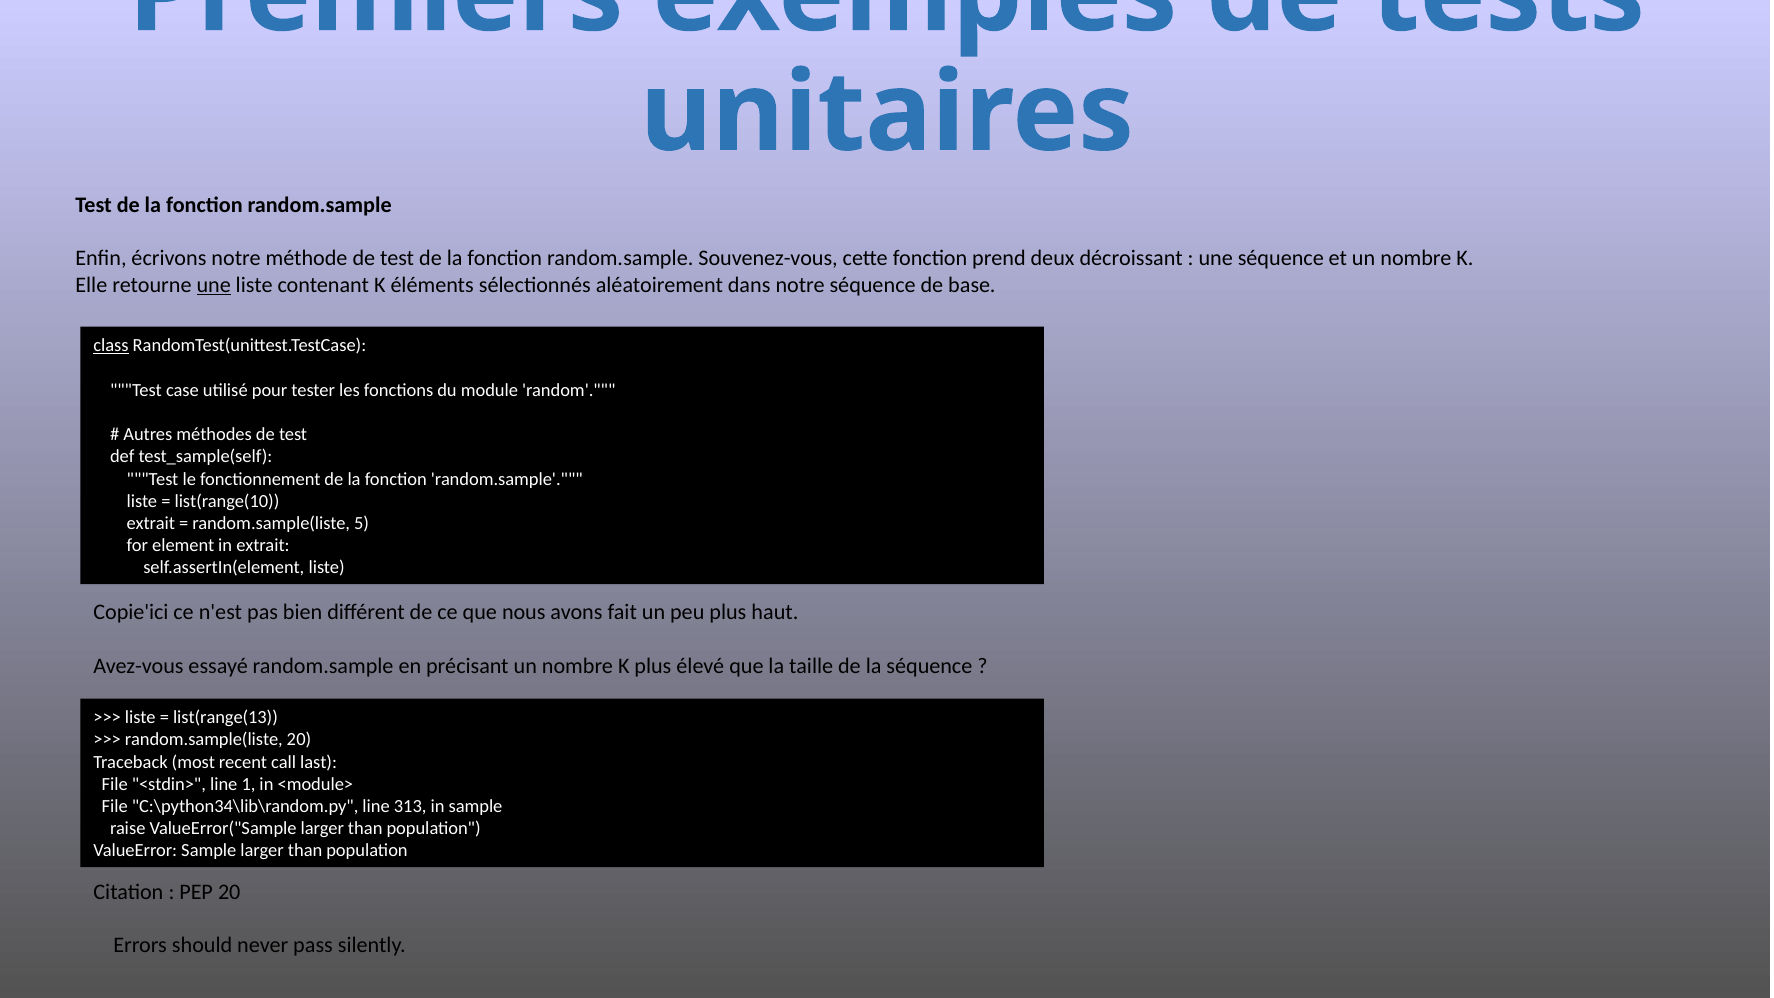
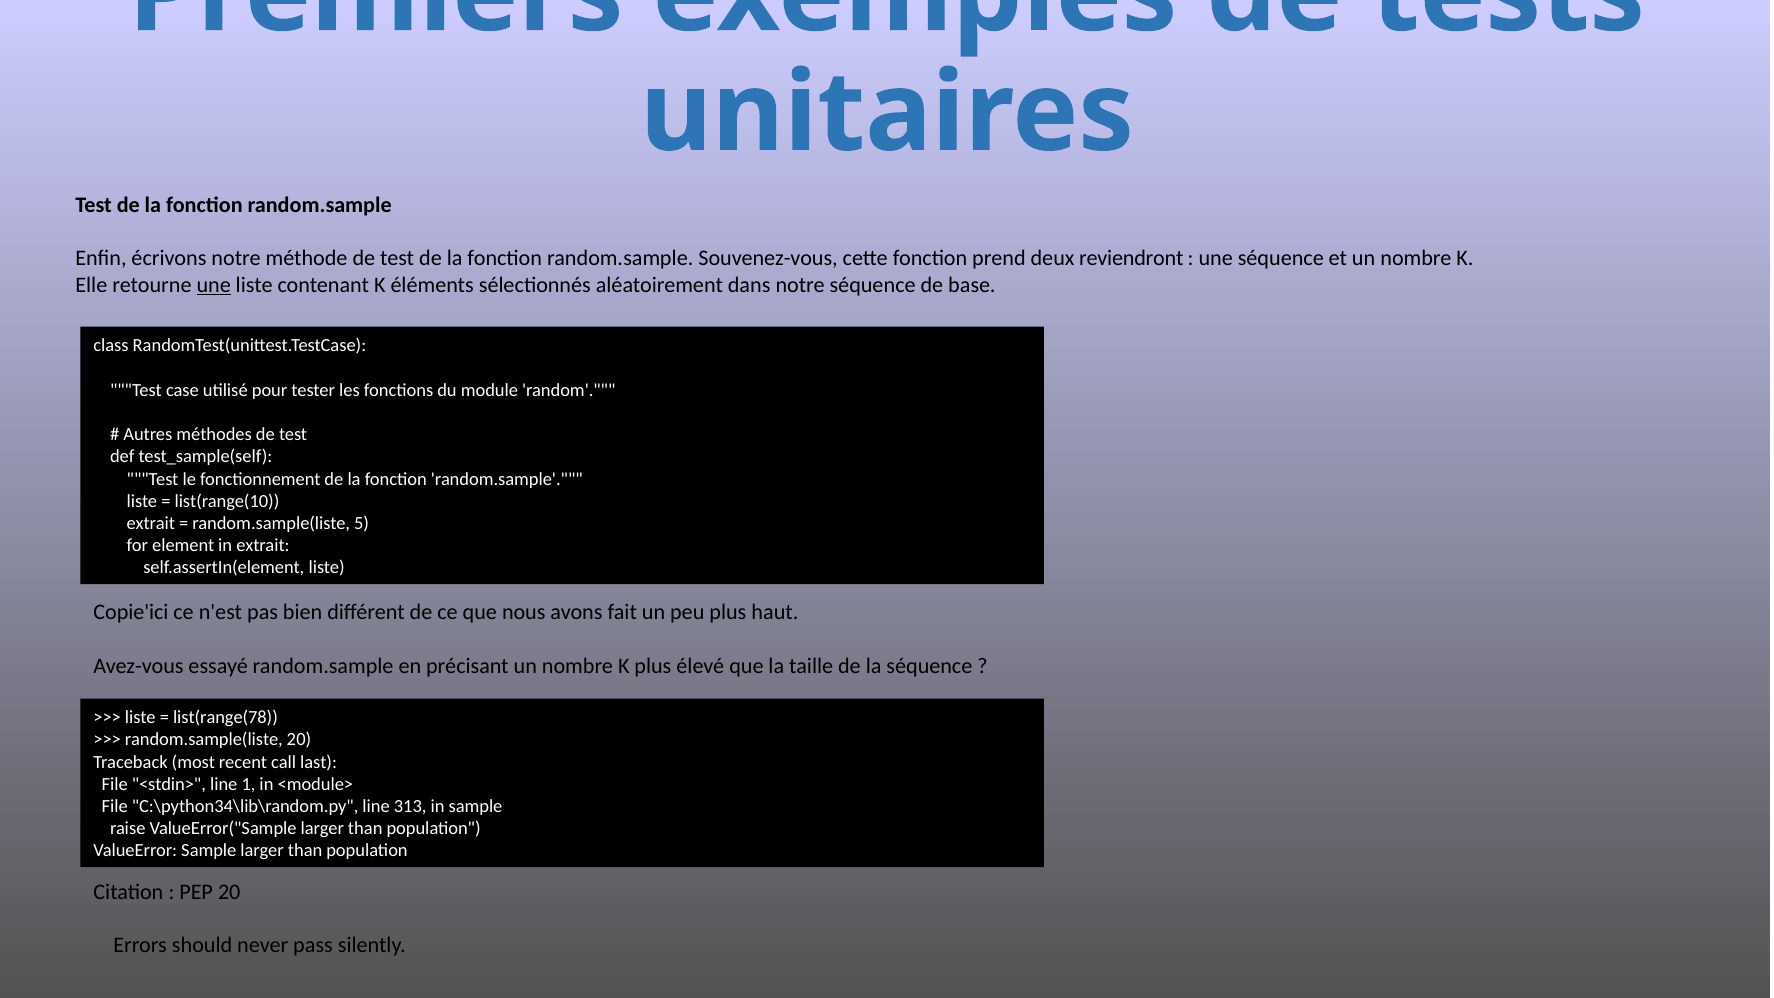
décroissant: décroissant -> reviendront
class underline: present -> none
list(range(13: list(range(13 -> list(range(78
